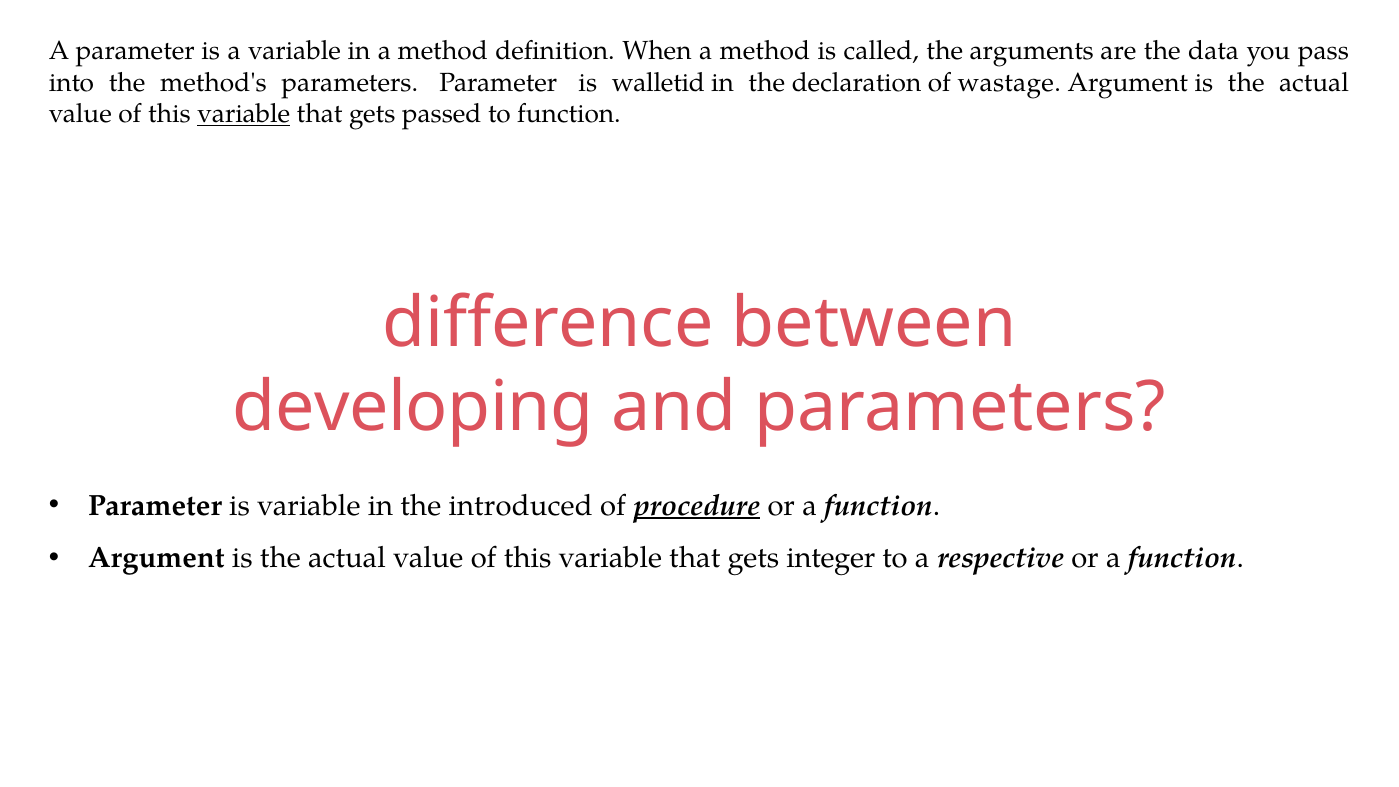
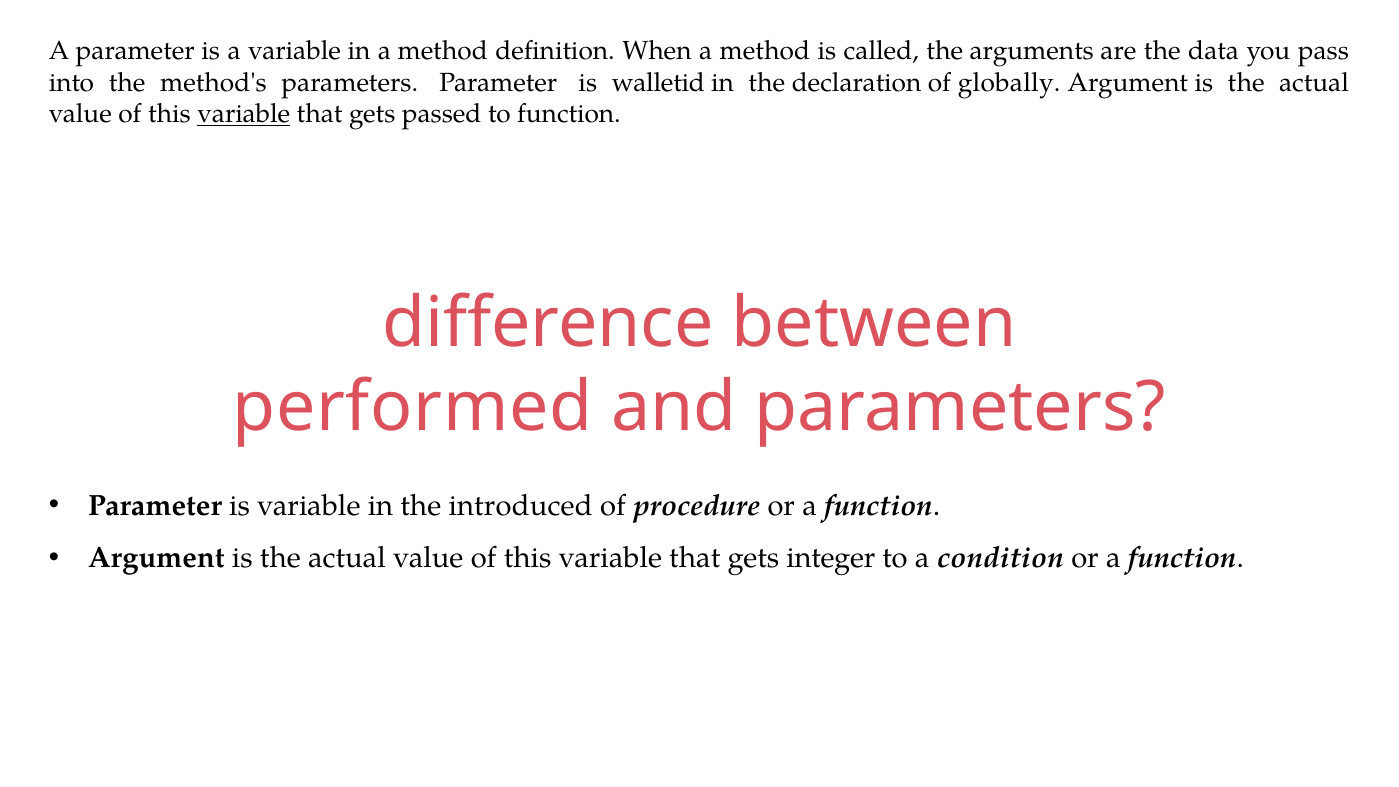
wastage: wastage -> globally
developing: developing -> performed
procedure underline: present -> none
respective: respective -> condition
